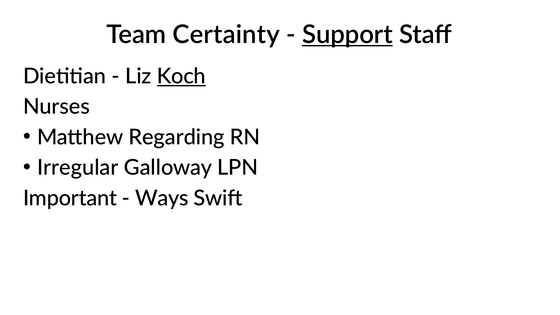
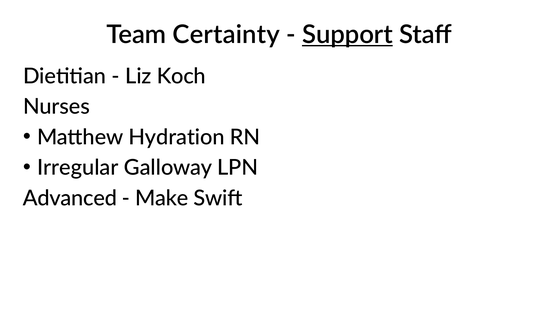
Koch underline: present -> none
Regarding: Regarding -> Hydration
Important: Important -> Advanced
Ways: Ways -> Make
